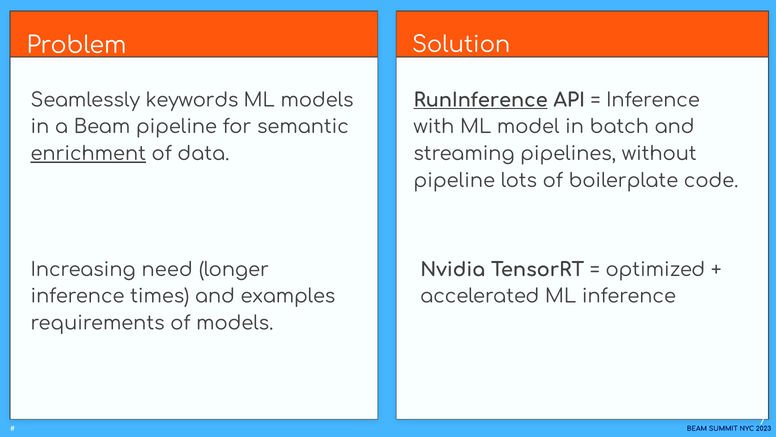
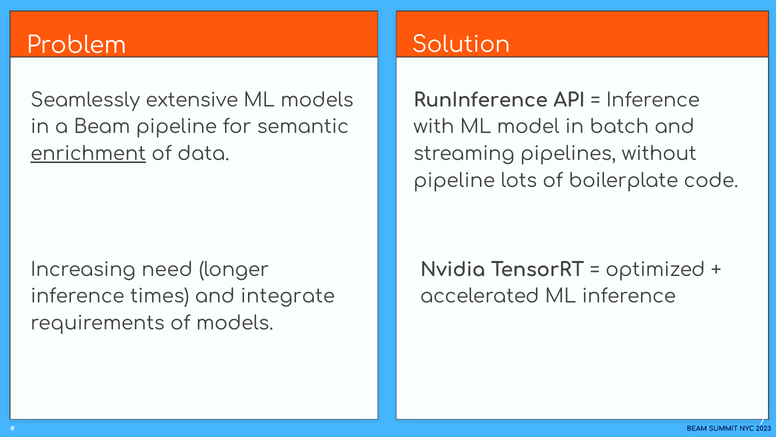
RunInference underline: present -> none
keywords: keywords -> extensive
examples: examples -> integrate
